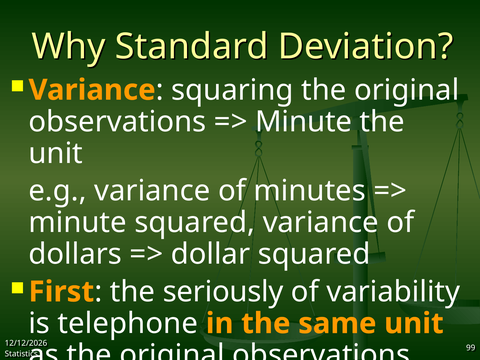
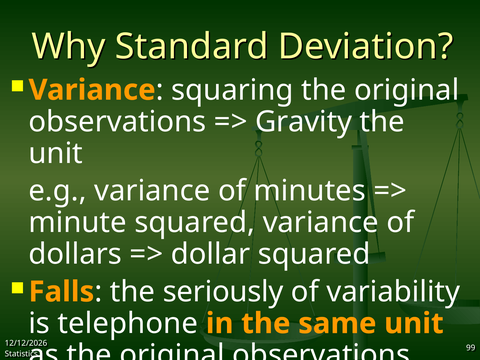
Minute at (304, 122): Minute -> Gravity
First: First -> Falls
